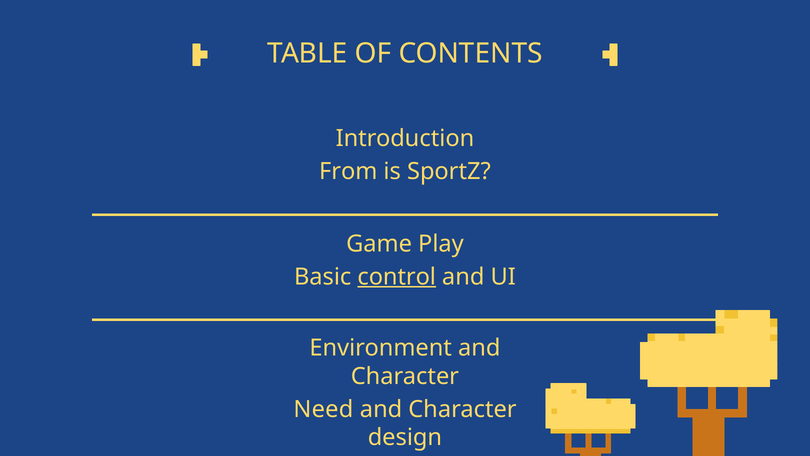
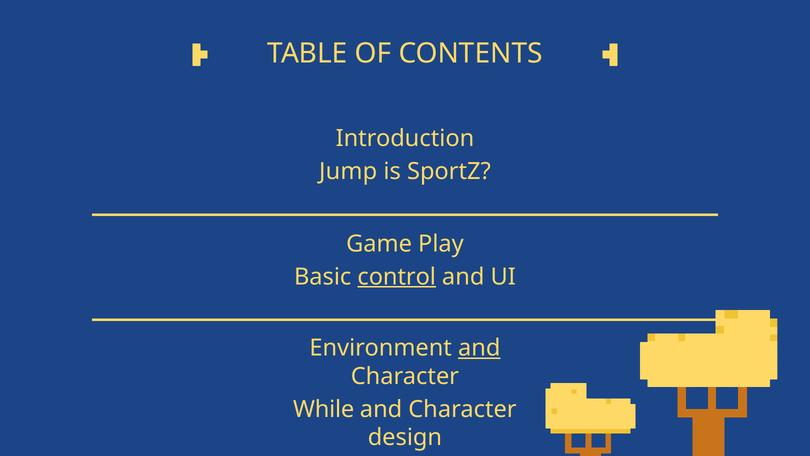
From: From -> Jump
and at (479, 348) underline: none -> present
Need: Need -> While
